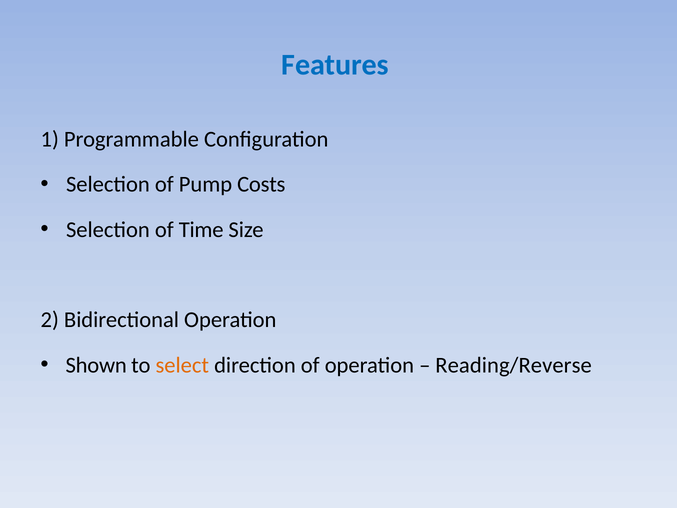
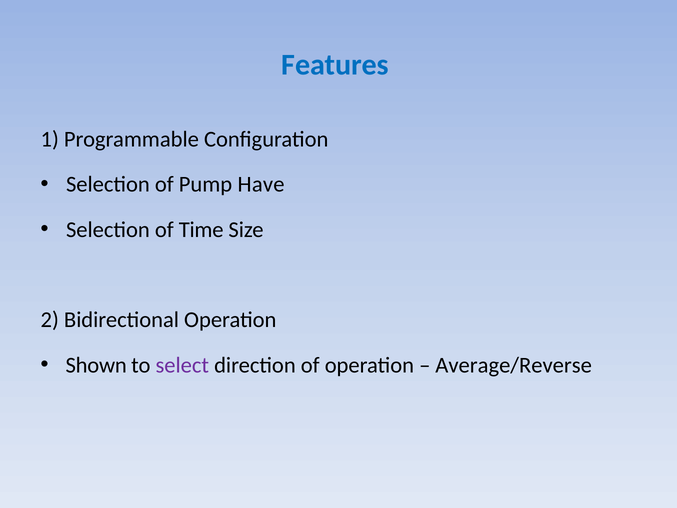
Costs: Costs -> Have
select colour: orange -> purple
Reading/Reverse: Reading/Reverse -> Average/Reverse
